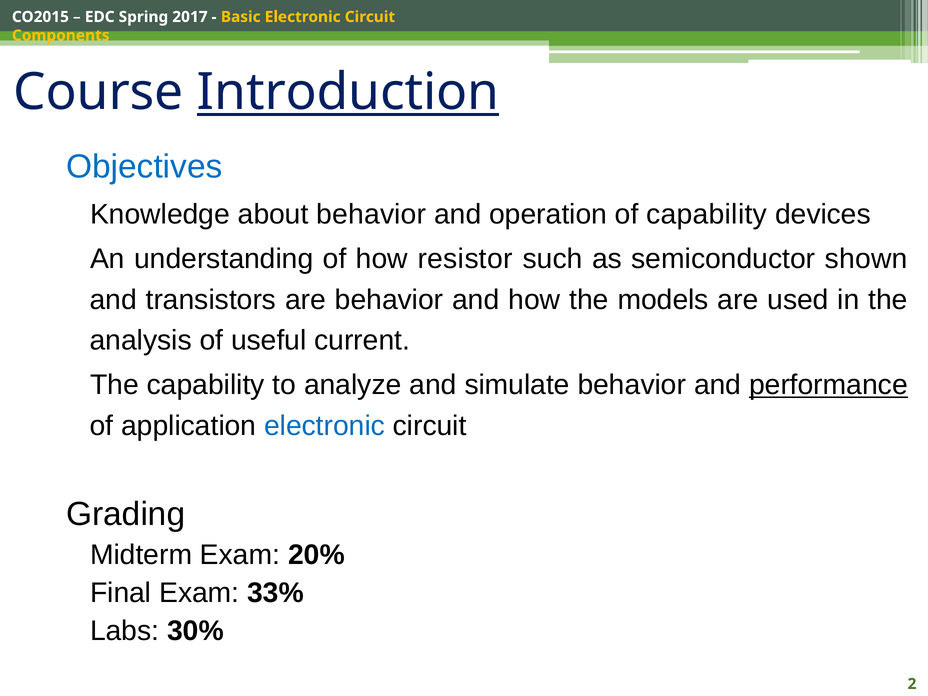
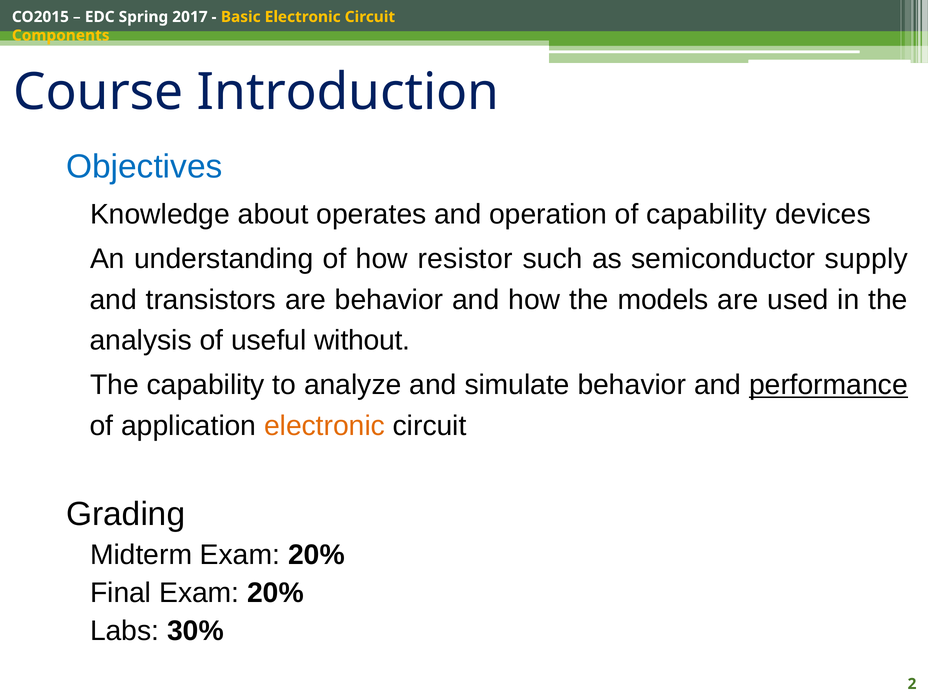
Introduction underline: present -> none
about behavior: behavior -> operates
shown: shown -> supply
current: current -> without
electronic at (325, 426) colour: blue -> orange
33% at (276, 593): 33% -> 20%
